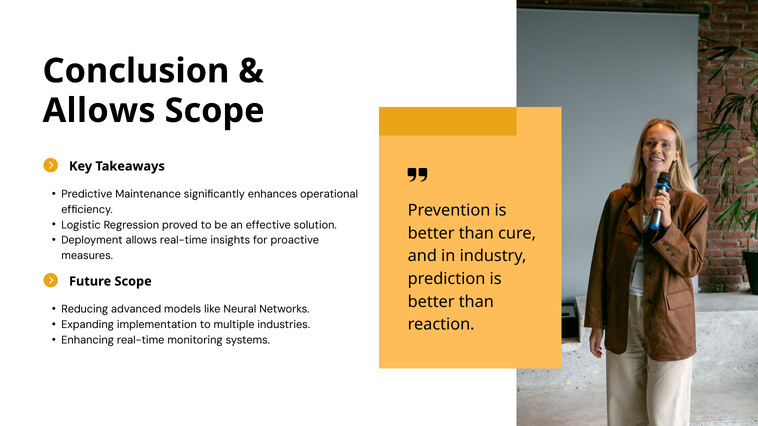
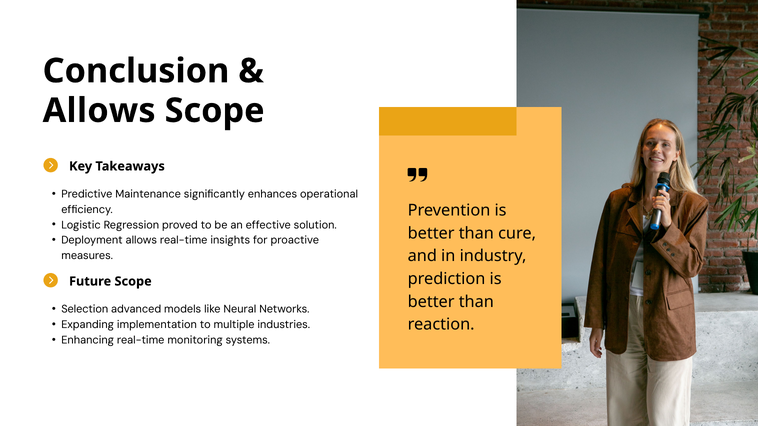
Reducing: Reducing -> Selection
